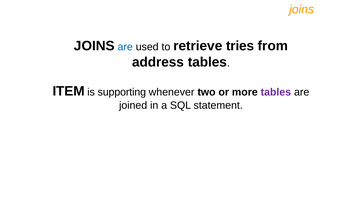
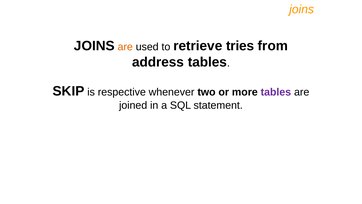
are at (125, 47) colour: blue -> orange
ITEM: ITEM -> SKIP
supporting: supporting -> respective
